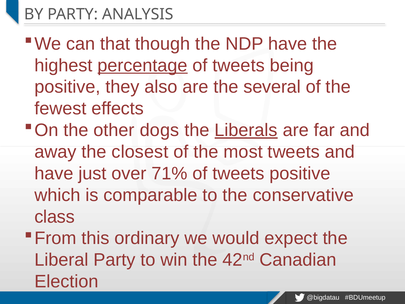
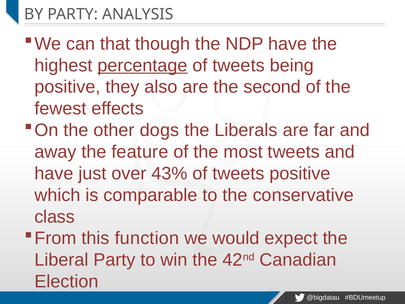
several: several -> second
Liberals underline: present -> none
closest: closest -> feature
71%: 71% -> 43%
ordinary: ordinary -> function
